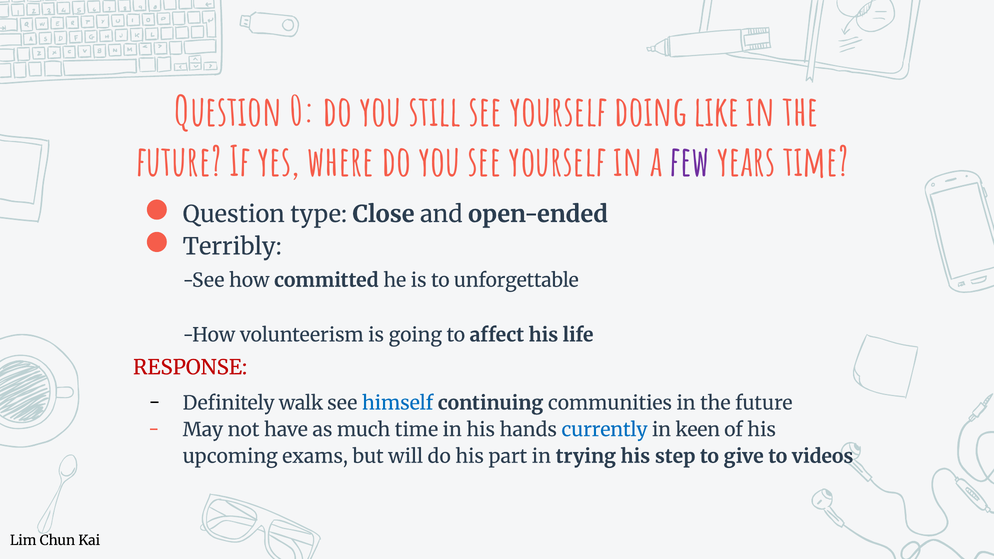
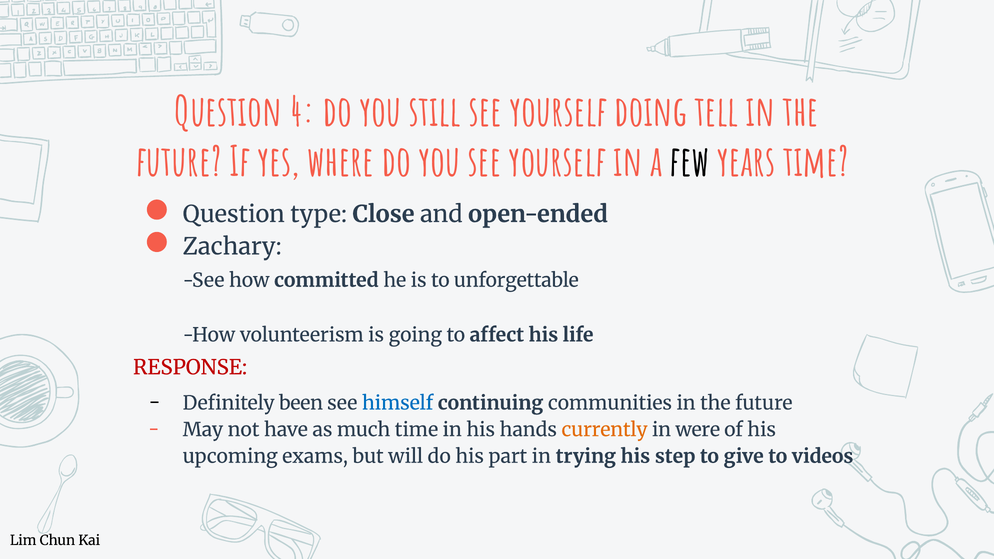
0: 0 -> 4
like: like -> tell
few colour: purple -> black
Terribly: Terribly -> Zachary
walk: walk -> been
currently colour: blue -> orange
keen: keen -> were
